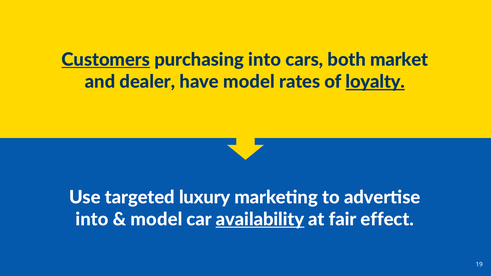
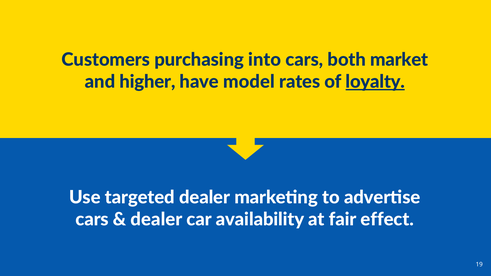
Customers underline: present -> none
dealer: dealer -> higher
targeted luxury: luxury -> dealer
into at (92, 220): into -> cars
model at (157, 220): model -> dealer
availability underline: present -> none
